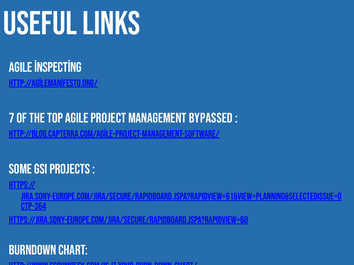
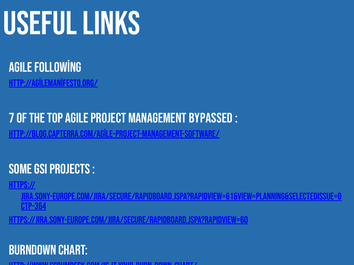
inspecting: inspecting -> following
